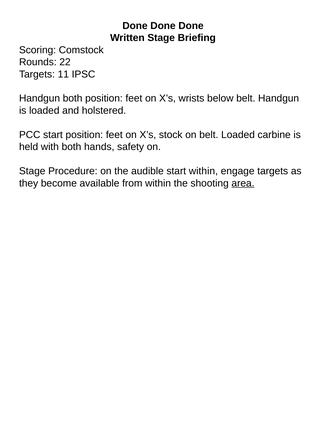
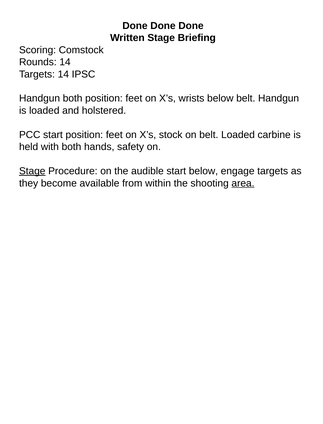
Rounds 22: 22 -> 14
Targets 11: 11 -> 14
Stage at (32, 171) underline: none -> present
start within: within -> below
